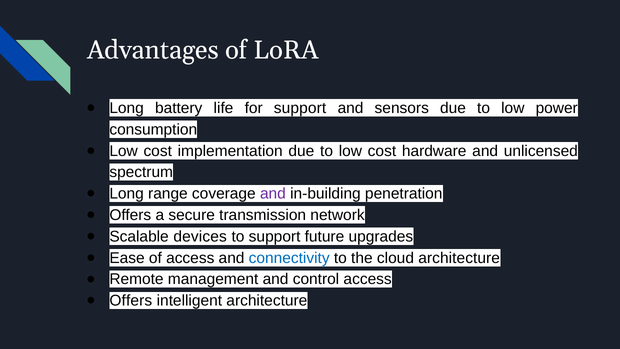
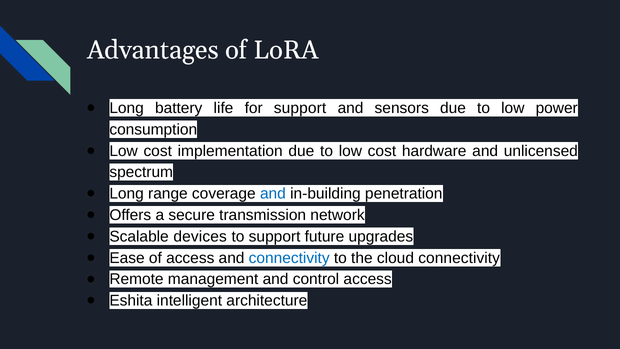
and at (273, 194) colour: purple -> blue
cloud architecture: architecture -> connectivity
Offers at (131, 300): Offers -> Eshita
